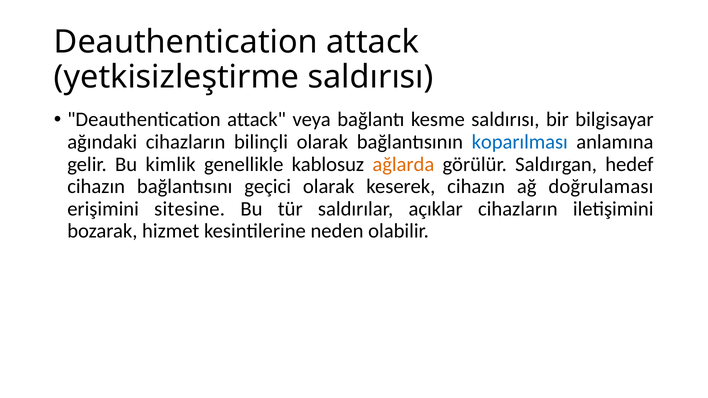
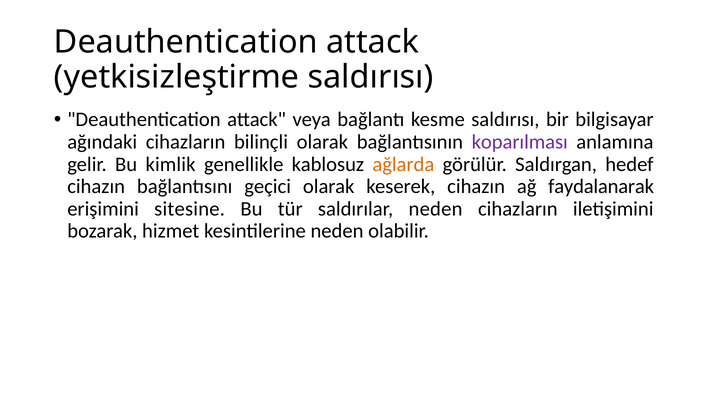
koparılması colour: blue -> purple
doğrulaması: doğrulaması -> faydalanarak
saldırılar açıklar: açıklar -> neden
